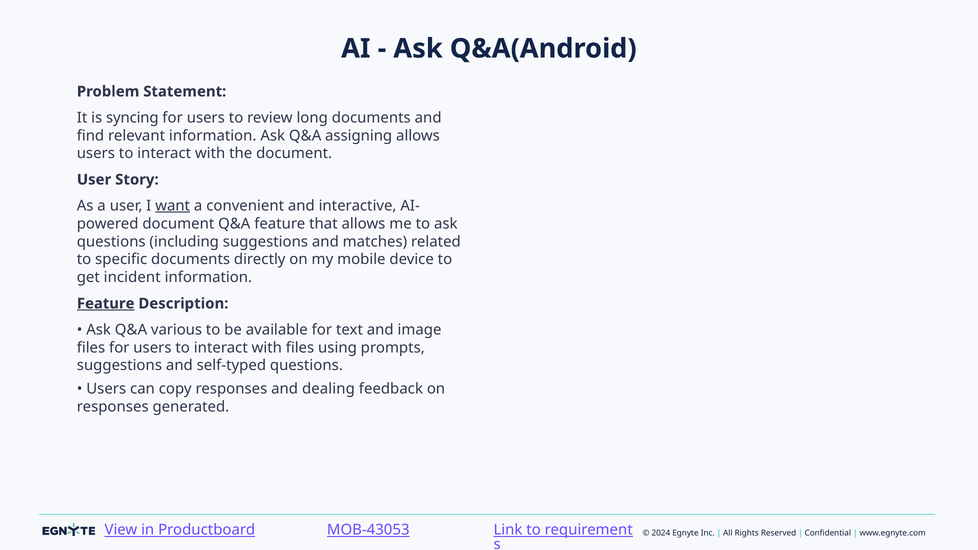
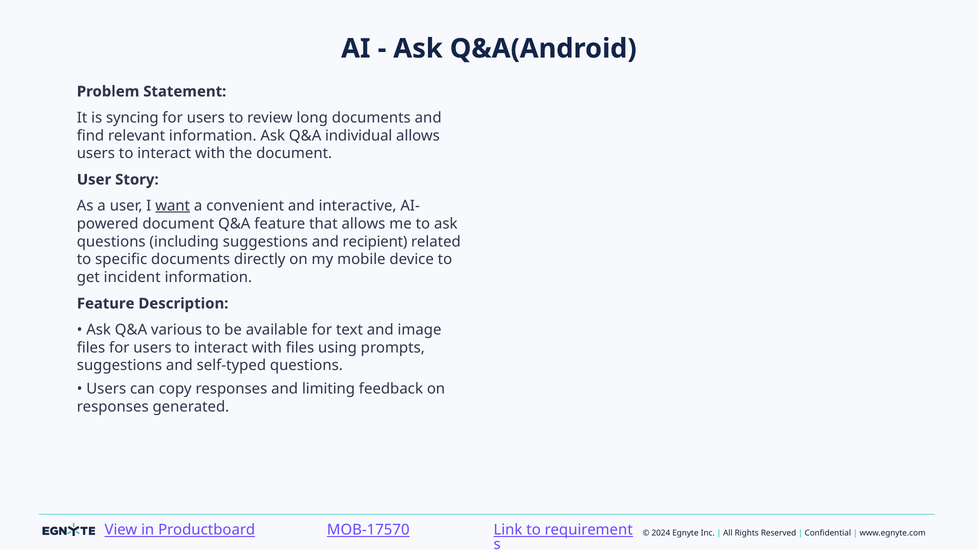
assigning: assigning -> individual
matches: matches -> recipient
Feature at (106, 304) underline: present -> none
dealing: dealing -> limiting
MOB-43053: MOB-43053 -> MOB-17570
